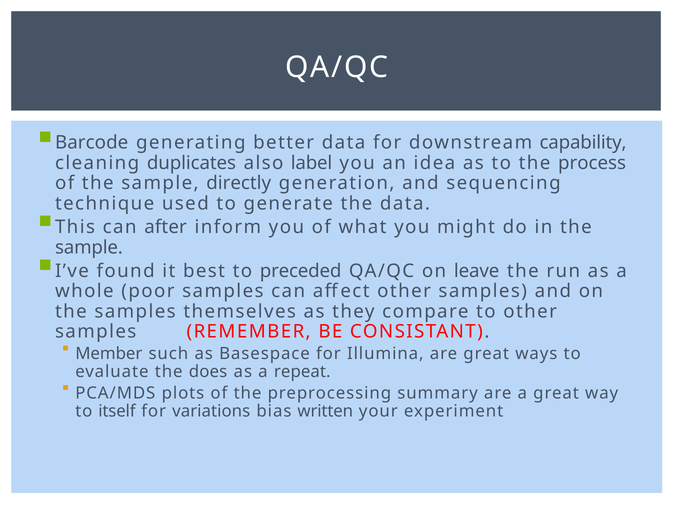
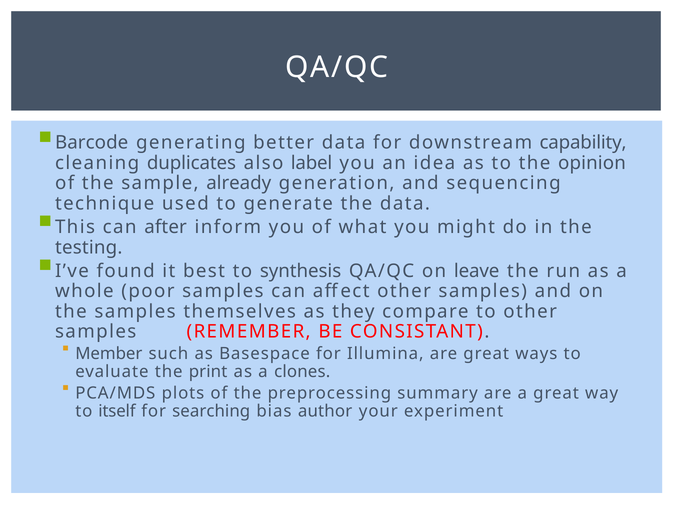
process: process -> opinion
directly: directly -> already
sample at (89, 247): sample -> testing
preceded: preceded -> synthesis
does: does -> print
repeat: repeat -> clones
variations: variations -> searching
written: written -> author
